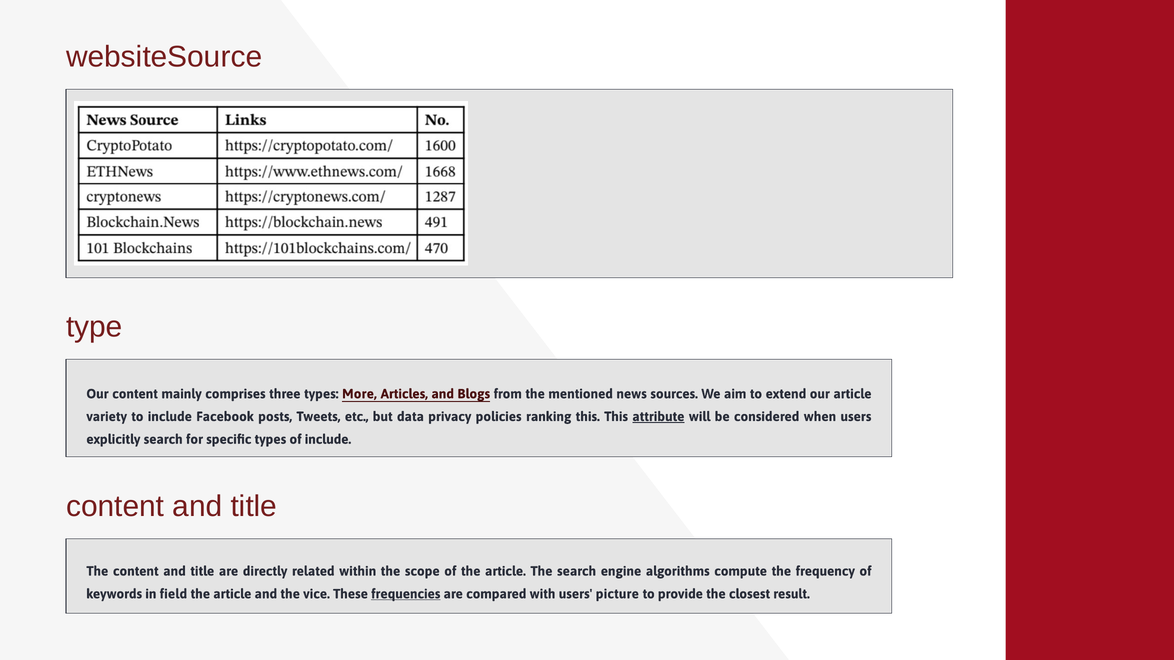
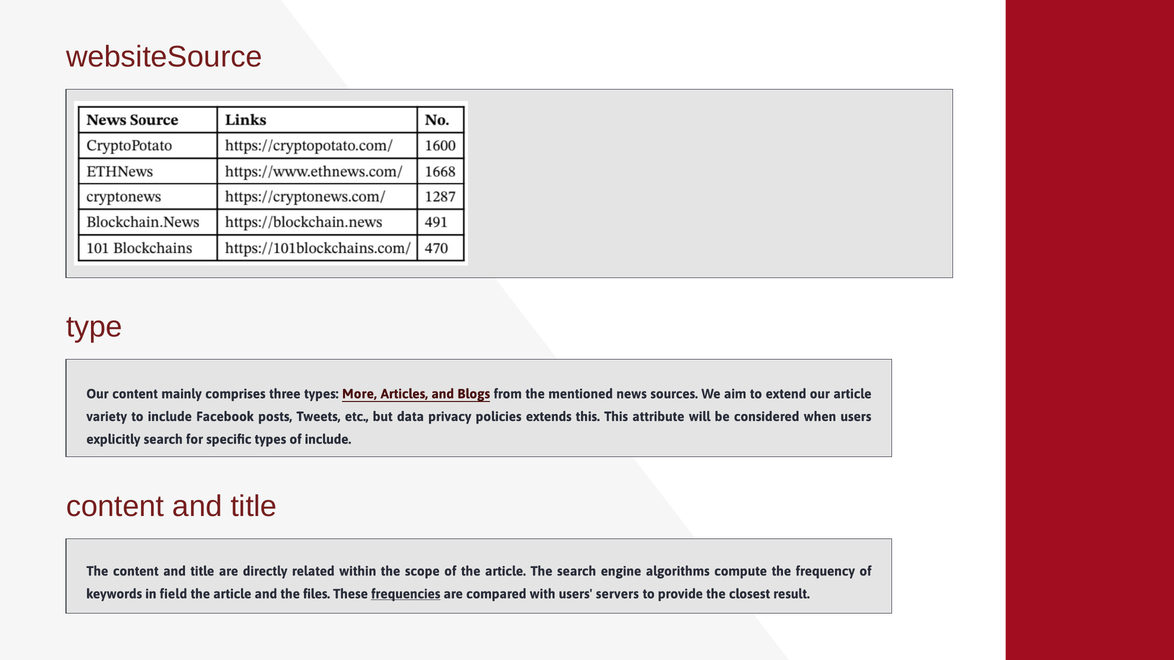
ranking: ranking -> extends
attribute underline: present -> none
vice: vice -> files
picture: picture -> servers
